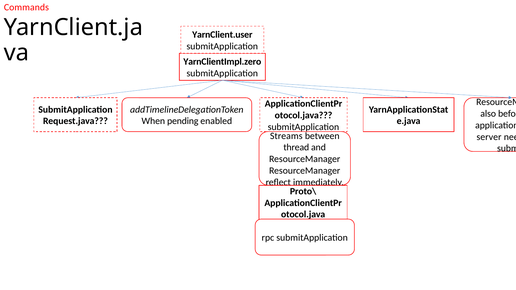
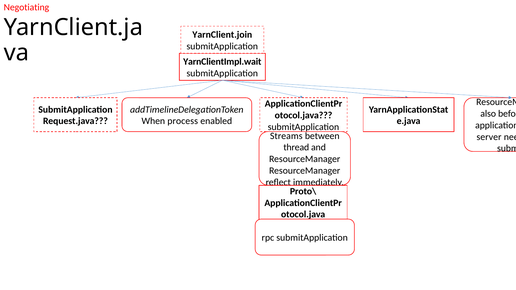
Commands: Commands -> Negotiating
YarnClient.user: YarnClient.user -> YarnClient.join
YarnClientImpl.zero: YarnClientImpl.zero -> YarnClientImpl.wait
pending: pending -> process
